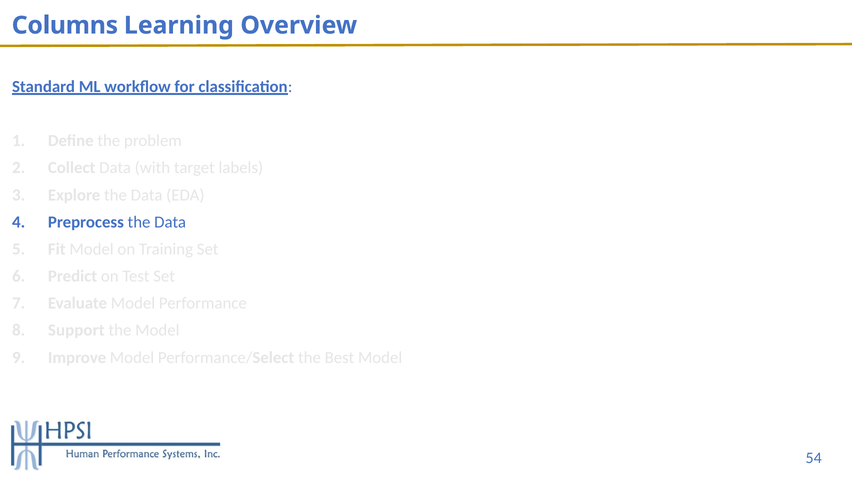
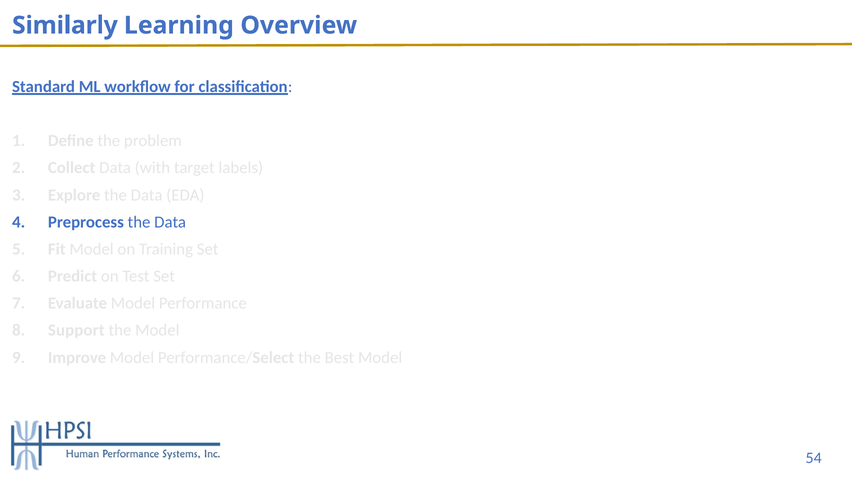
Columns: Columns -> Similarly
